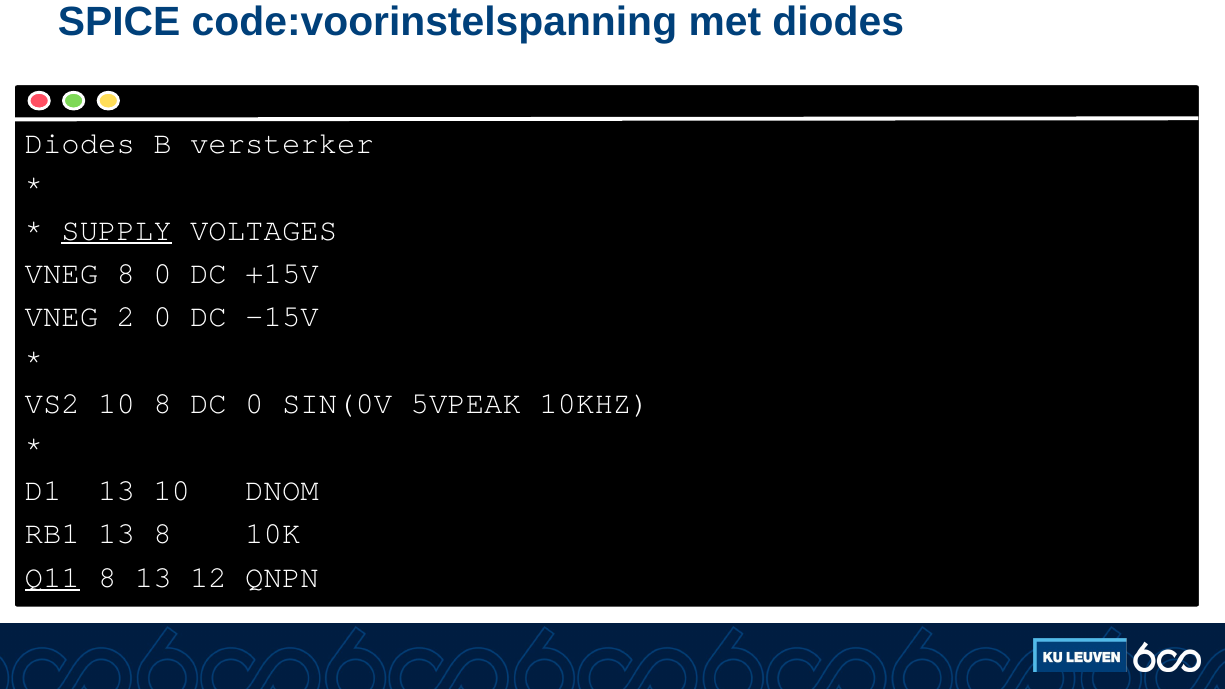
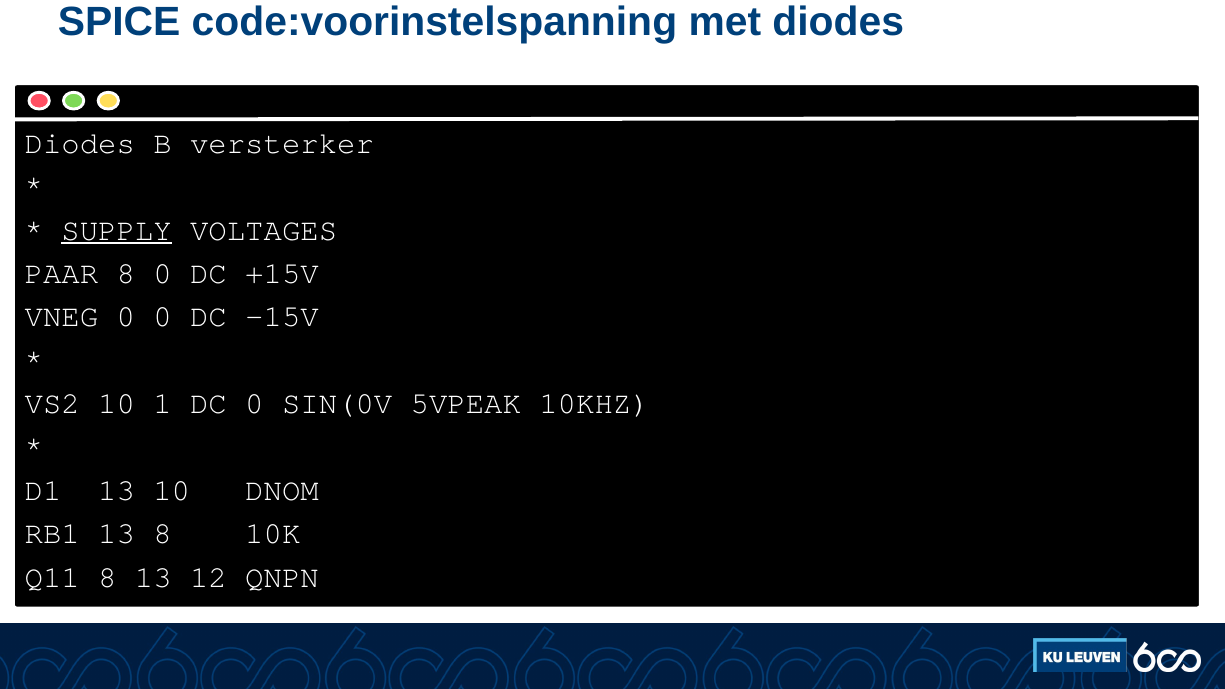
VNEG at (61, 273): VNEG -> PAAR
VNEG 2: 2 -> 0
10 8: 8 -> 1
Q11 underline: present -> none
